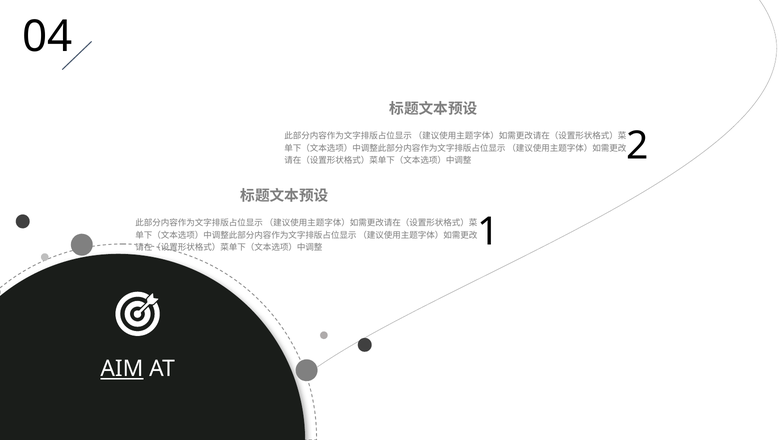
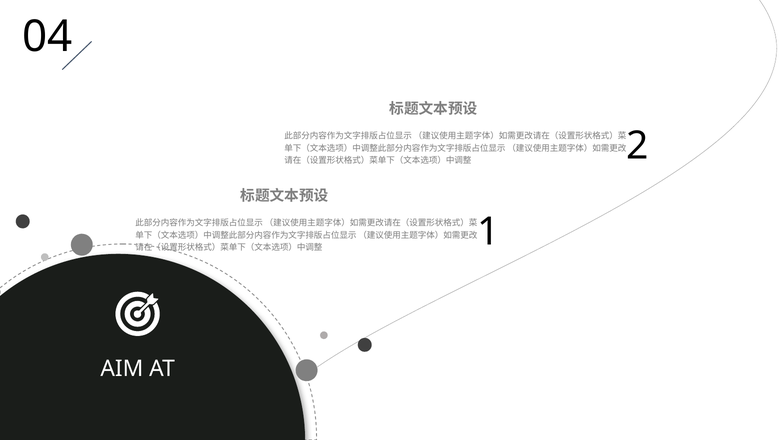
AIM underline: present -> none
